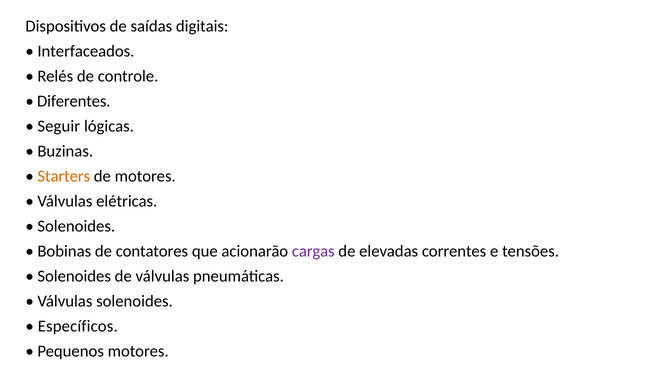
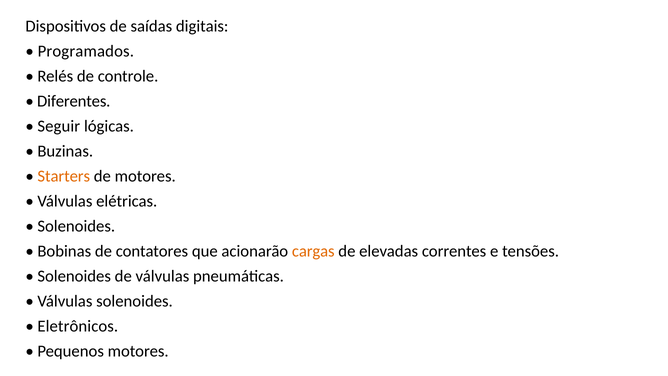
Interfaceados: Interfaceados -> Programados
cargas colour: purple -> orange
Específicos: Específicos -> Eletrônicos
